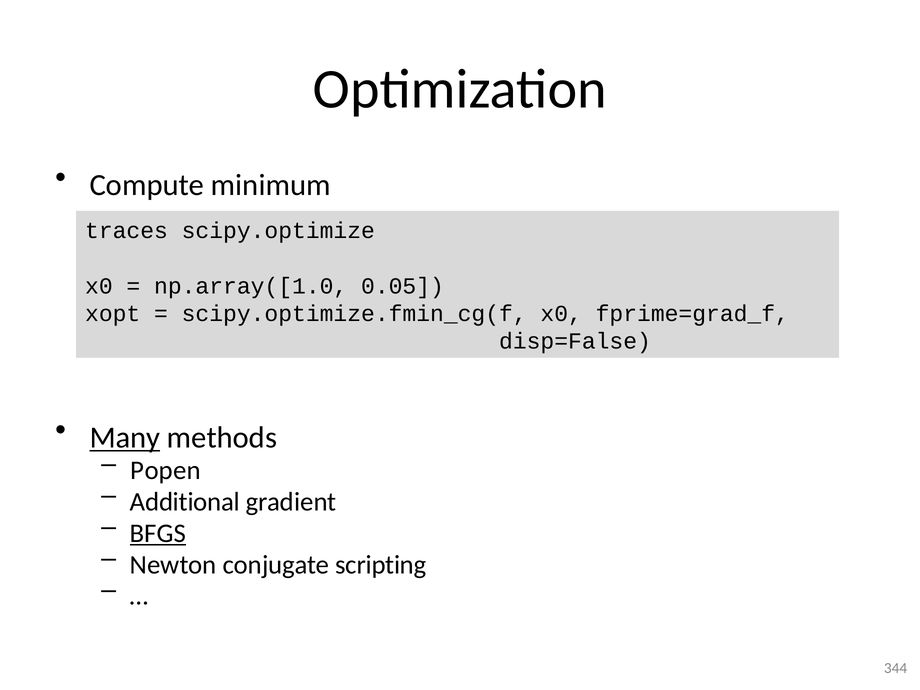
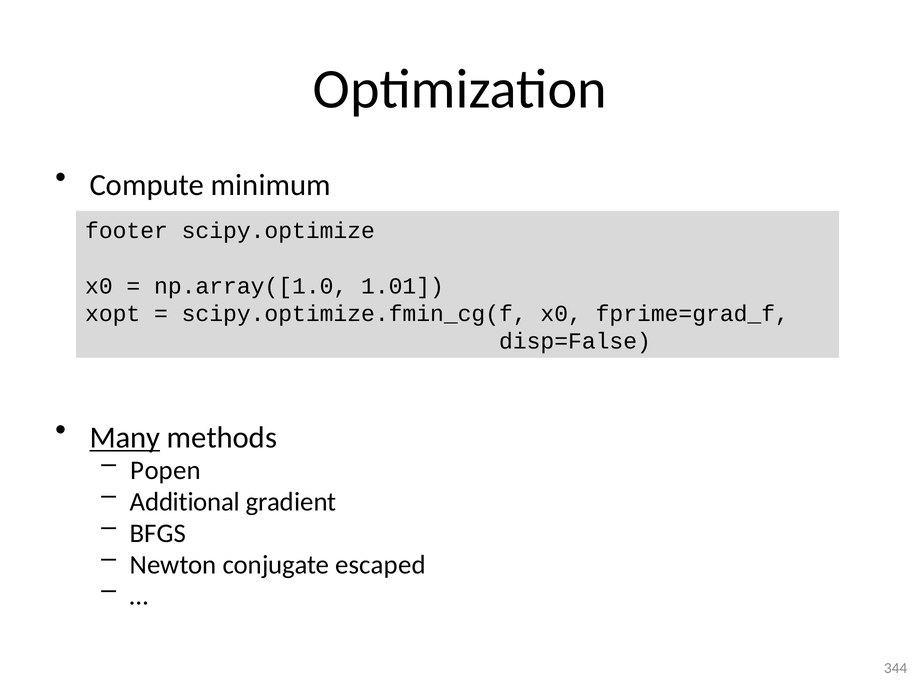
traces: traces -> footer
0.05: 0.05 -> 1.01
BFGS underline: present -> none
scripting: scripting -> escaped
